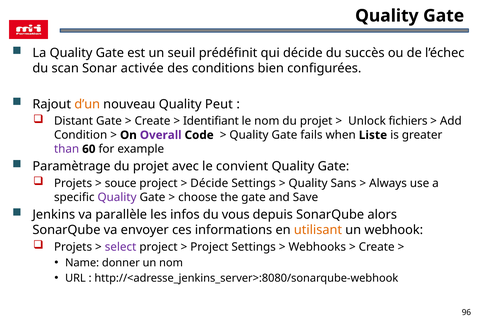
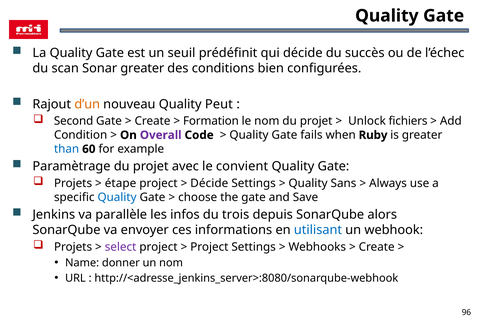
Sonar activée: activée -> greater
Distant: Distant -> Second
Identifiant: Identifiant -> Formation
Liste: Liste -> Ruby
than colour: purple -> blue
souce: souce -> étape
Quality at (117, 197) colour: purple -> blue
vous: vous -> trois
utilisant colour: orange -> blue
